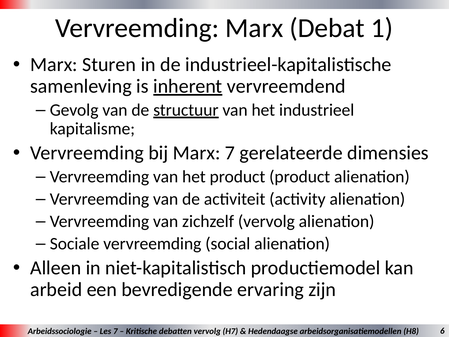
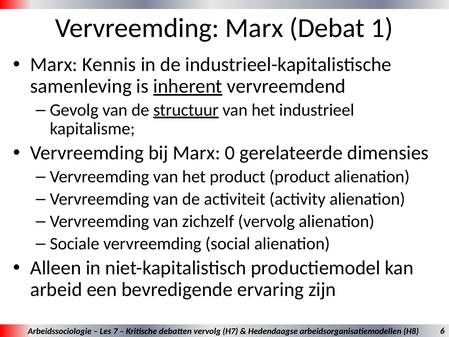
Sturen: Sturen -> Kennis
Marx 7: 7 -> 0
